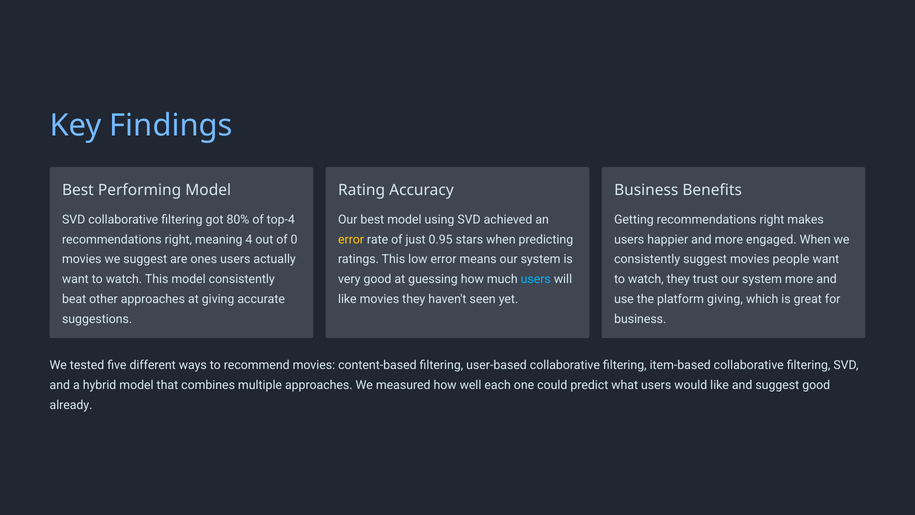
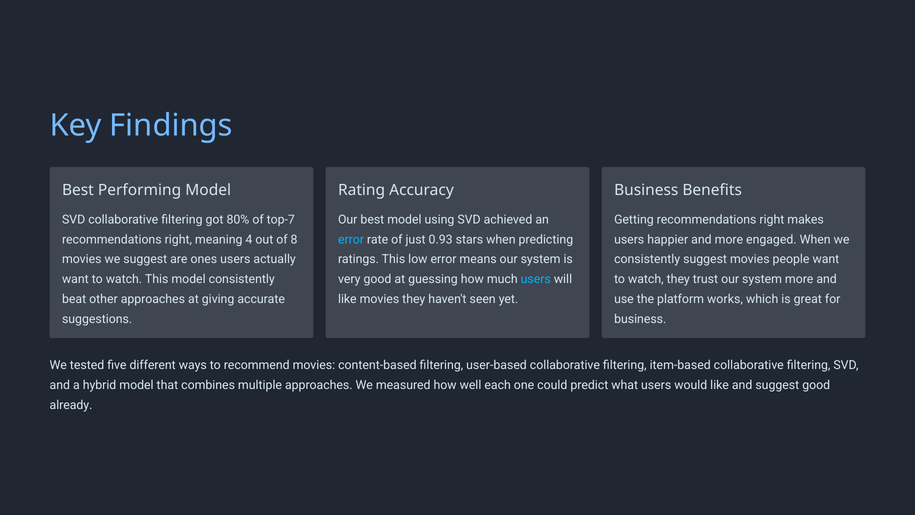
top-4: top-4 -> top-7
0: 0 -> 8
error at (351, 239) colour: yellow -> light blue
0.95: 0.95 -> 0.93
platform giving: giving -> works
